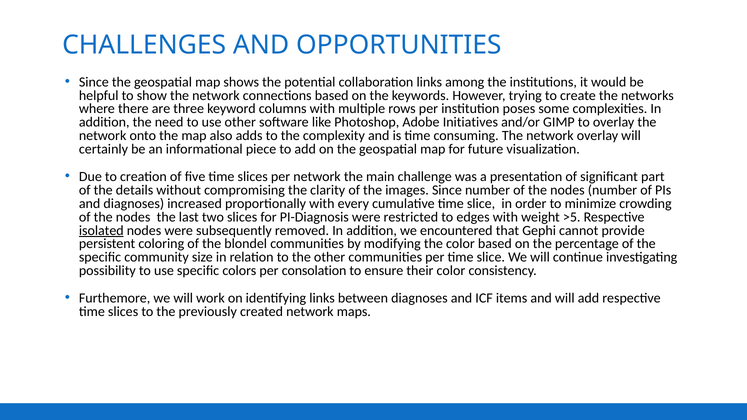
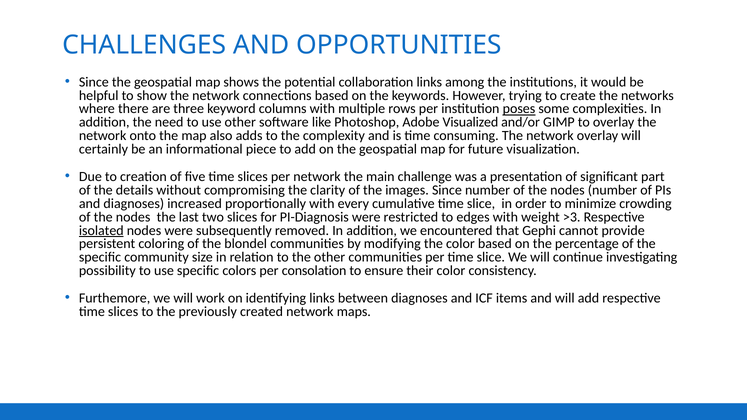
poses underline: none -> present
Initiatives: Initiatives -> Visualized
>5: >5 -> >3
